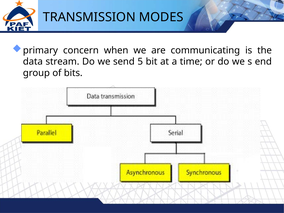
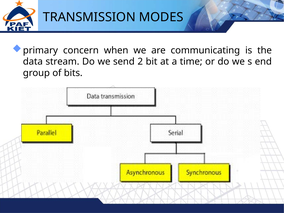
5: 5 -> 2
